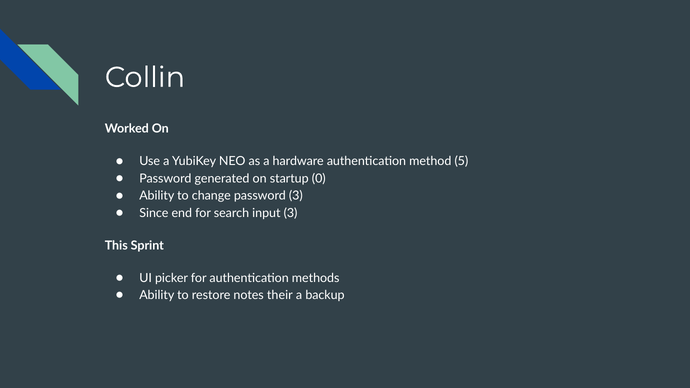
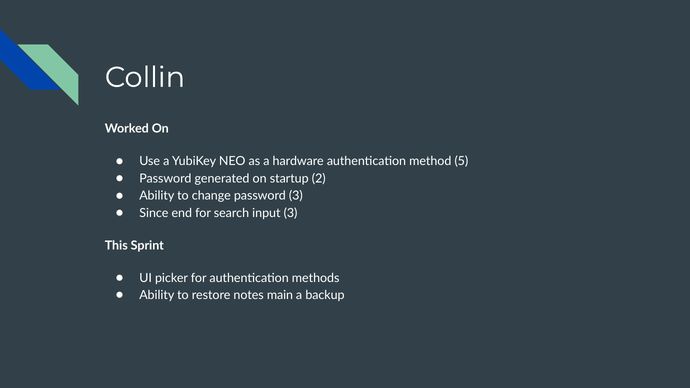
0: 0 -> 2
their: their -> main
